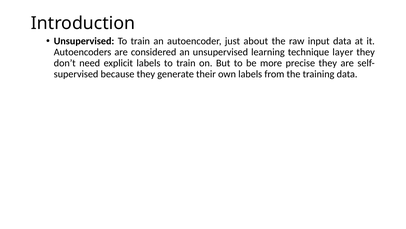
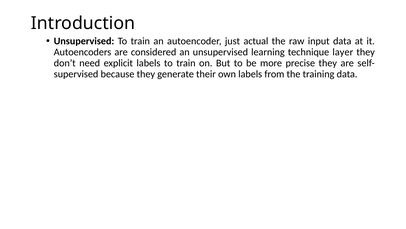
about: about -> actual
